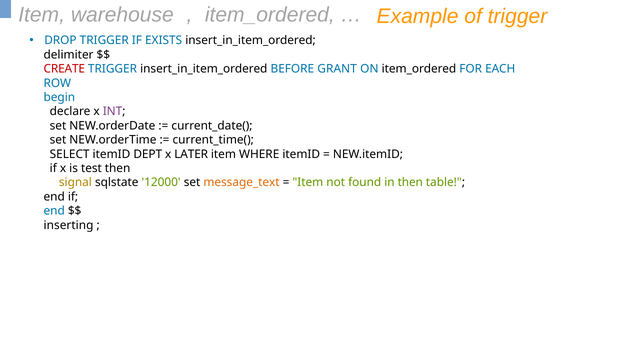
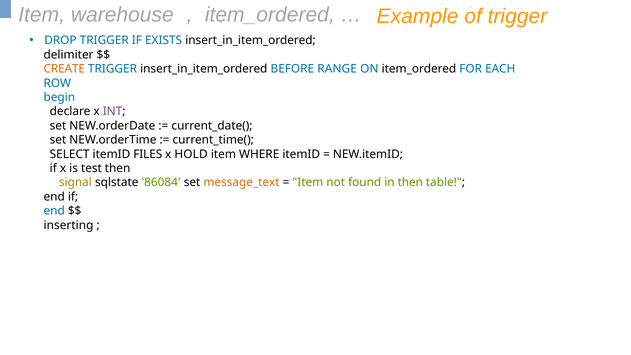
CREATE colour: red -> orange
GRANT: GRANT -> RANGE
DEPT: DEPT -> FILES
LATER: LATER -> HOLD
12000: 12000 -> 86084
